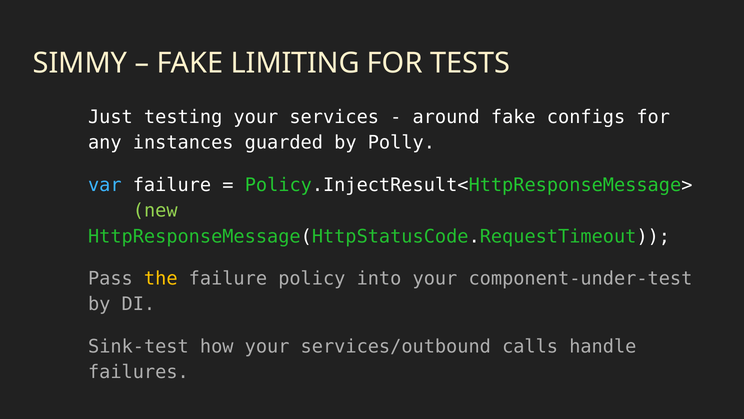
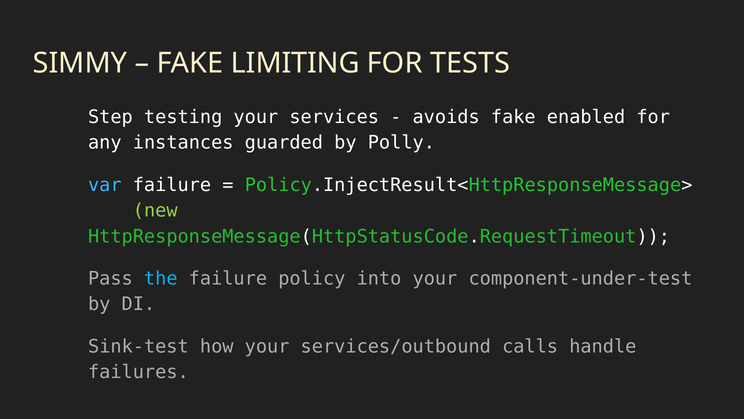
Just: Just -> Step
around: around -> avoids
configs: configs -> enabled
the colour: yellow -> light blue
